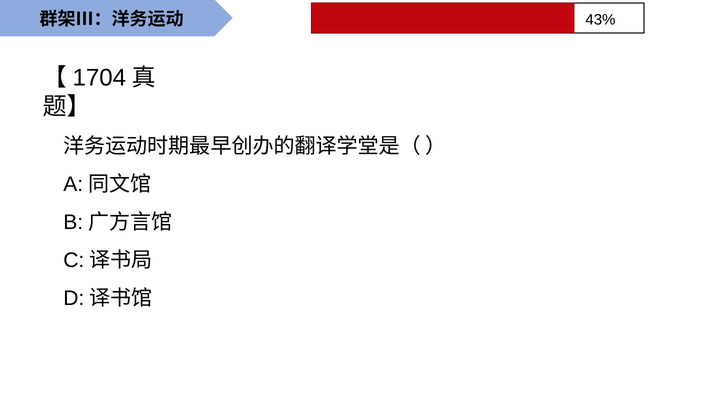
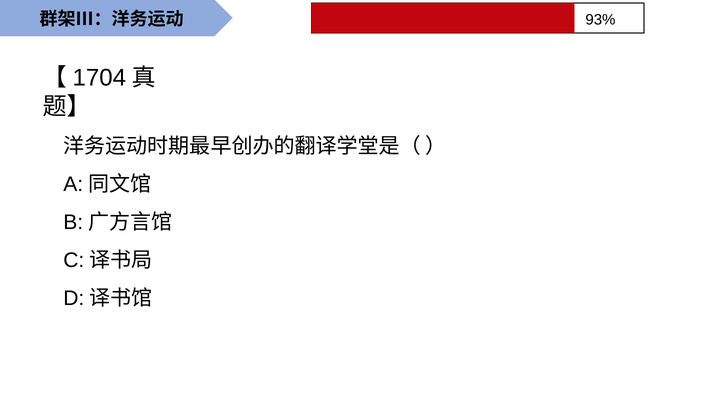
43%: 43% -> 93%
